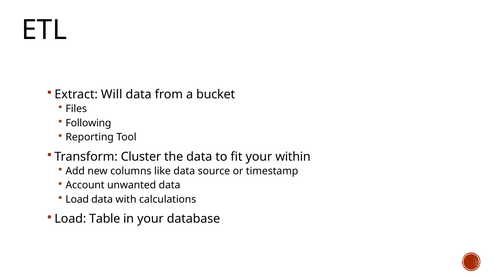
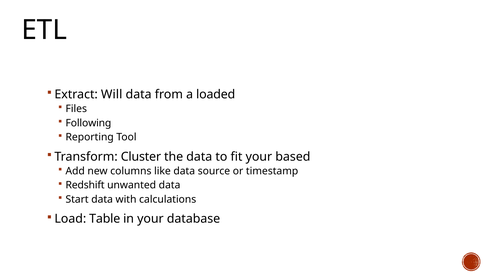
bucket: bucket -> loaded
within: within -> based
Account: Account -> Redshift
Load at (77, 199): Load -> Start
